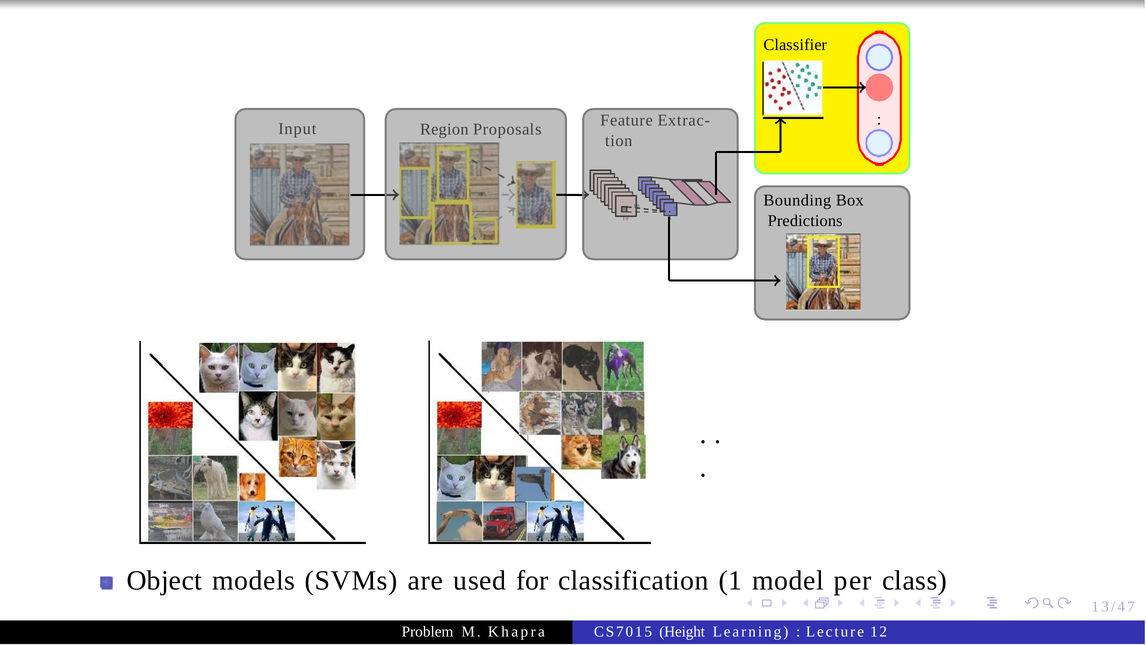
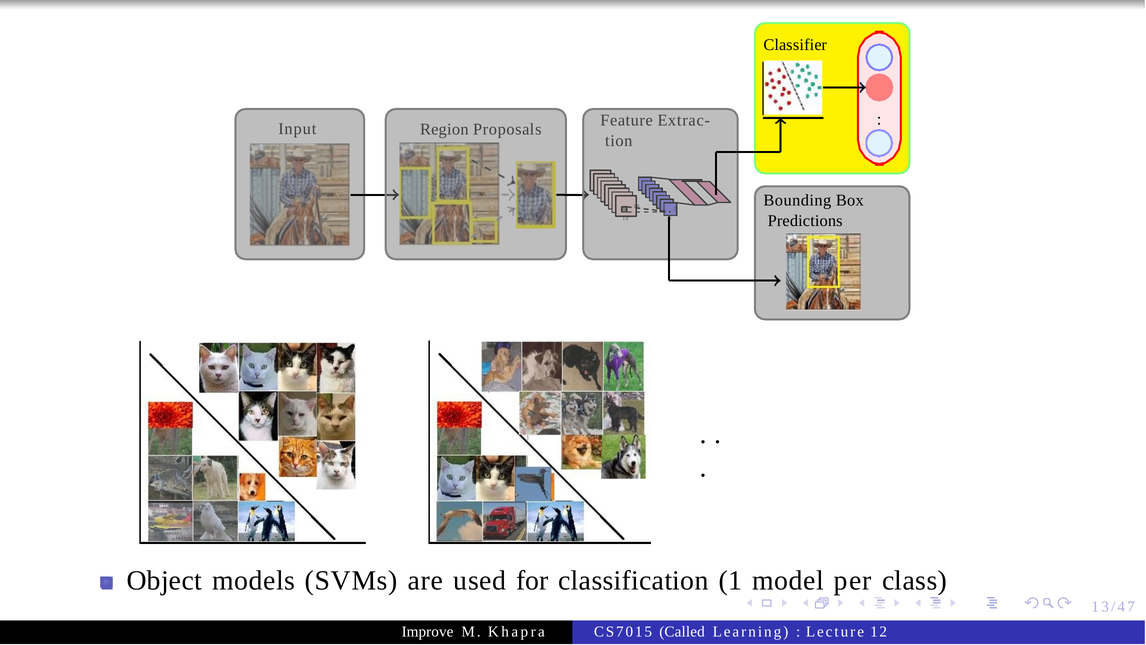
Problem: Problem -> Improve
Height: Height -> Called
